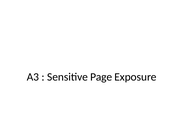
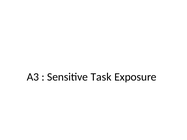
Page: Page -> Task
